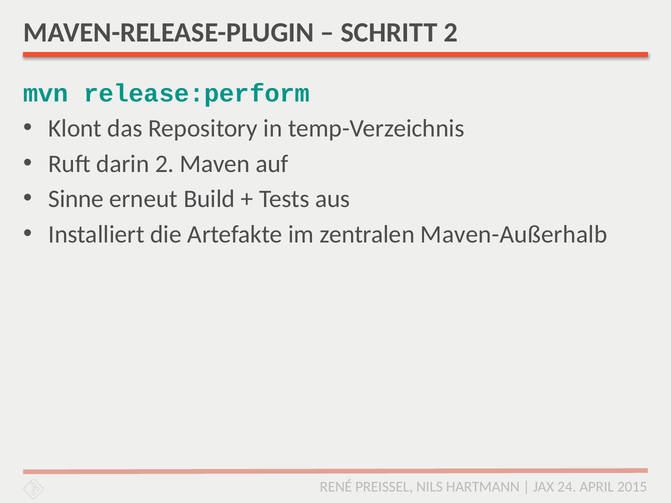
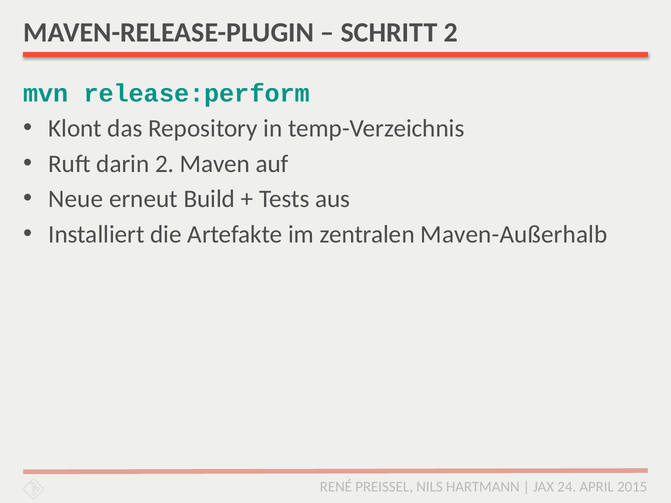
Sinne: Sinne -> Neue
